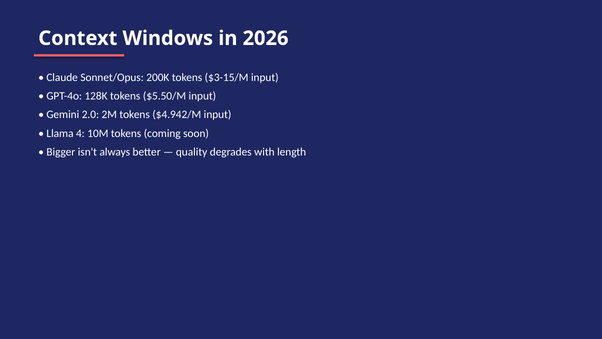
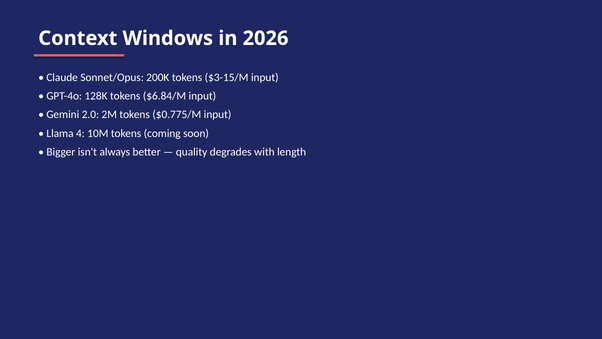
$5.50/M: $5.50/M -> $6.84/M
$4.942/M: $4.942/M -> $0.775/M
